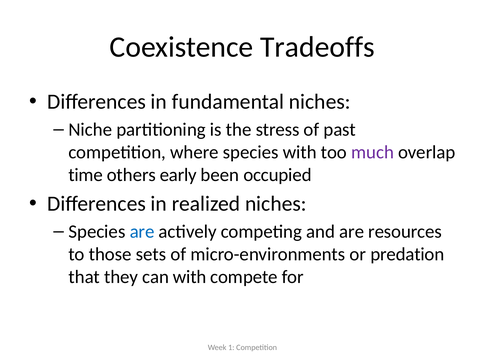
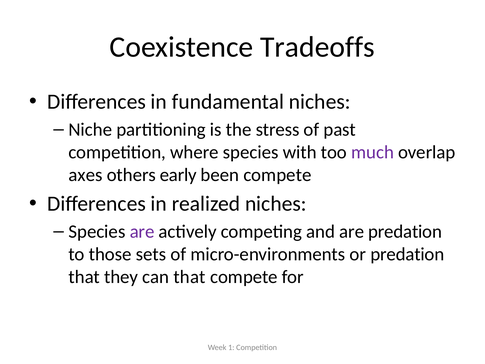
time: time -> axes
been occupied: occupied -> compete
are at (142, 232) colour: blue -> purple
are resources: resources -> predation
can with: with -> that
